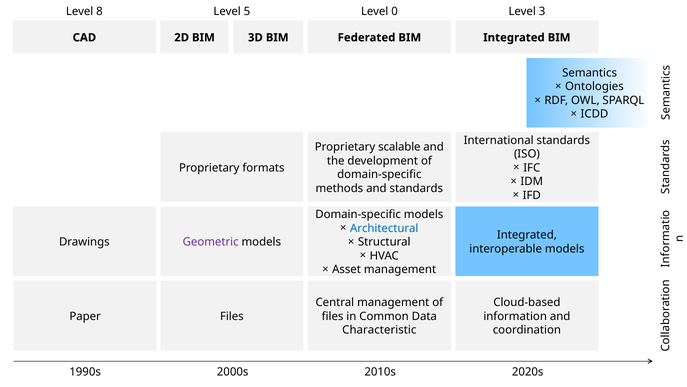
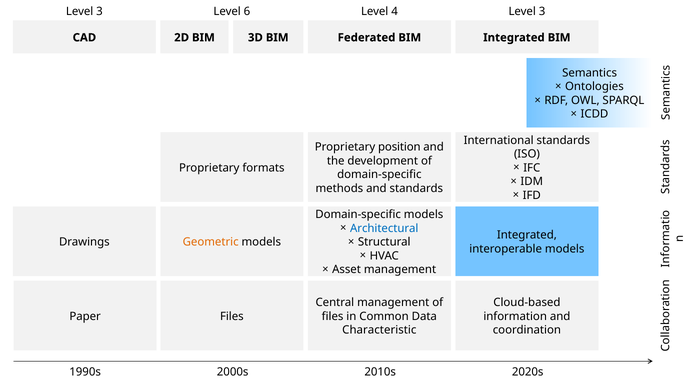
8 at (100, 12): 8 -> 3
5: 5 -> 6
0: 0 -> 4
scalable: scalable -> position
Geometric colour: purple -> orange
